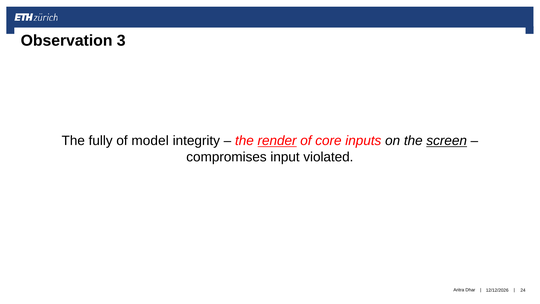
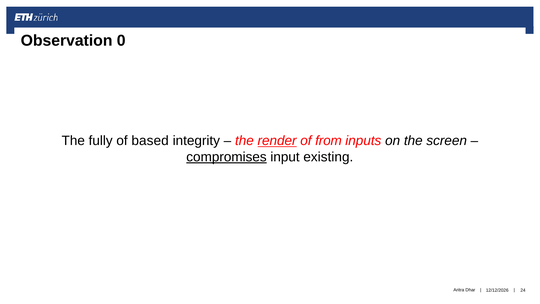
3: 3 -> 0
model: model -> based
core: core -> from
screen underline: present -> none
compromises underline: none -> present
violated: violated -> existing
